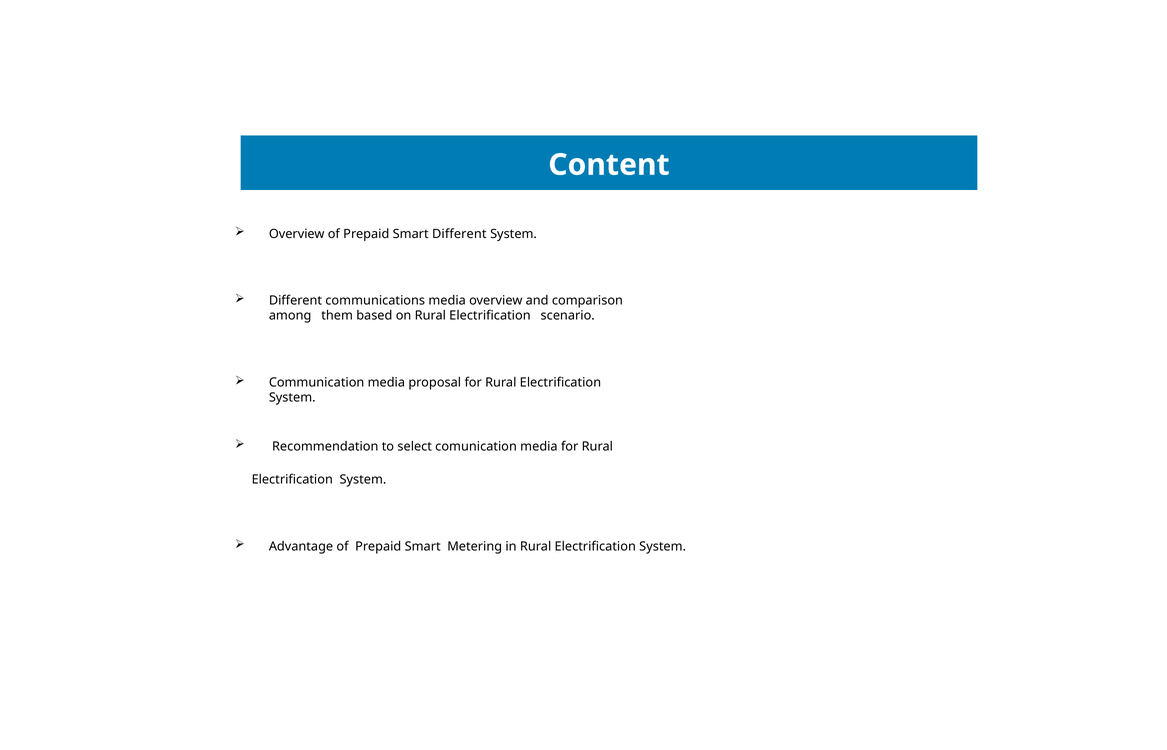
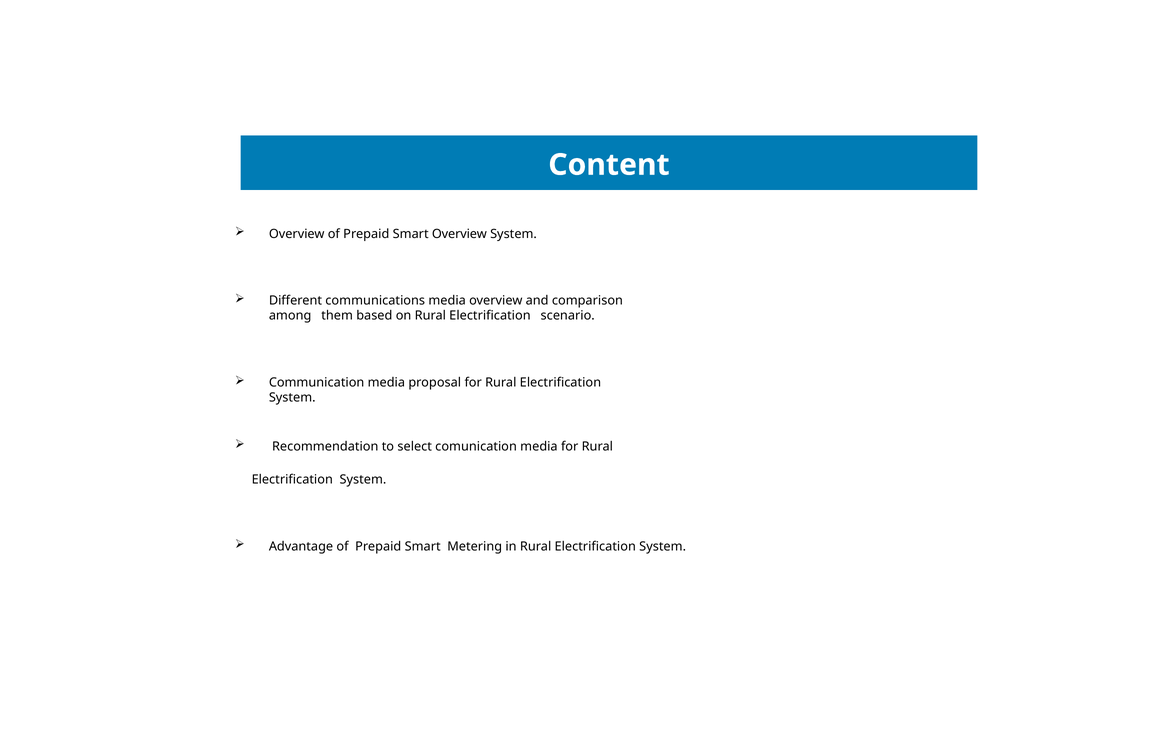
Smart Different: Different -> Overview
